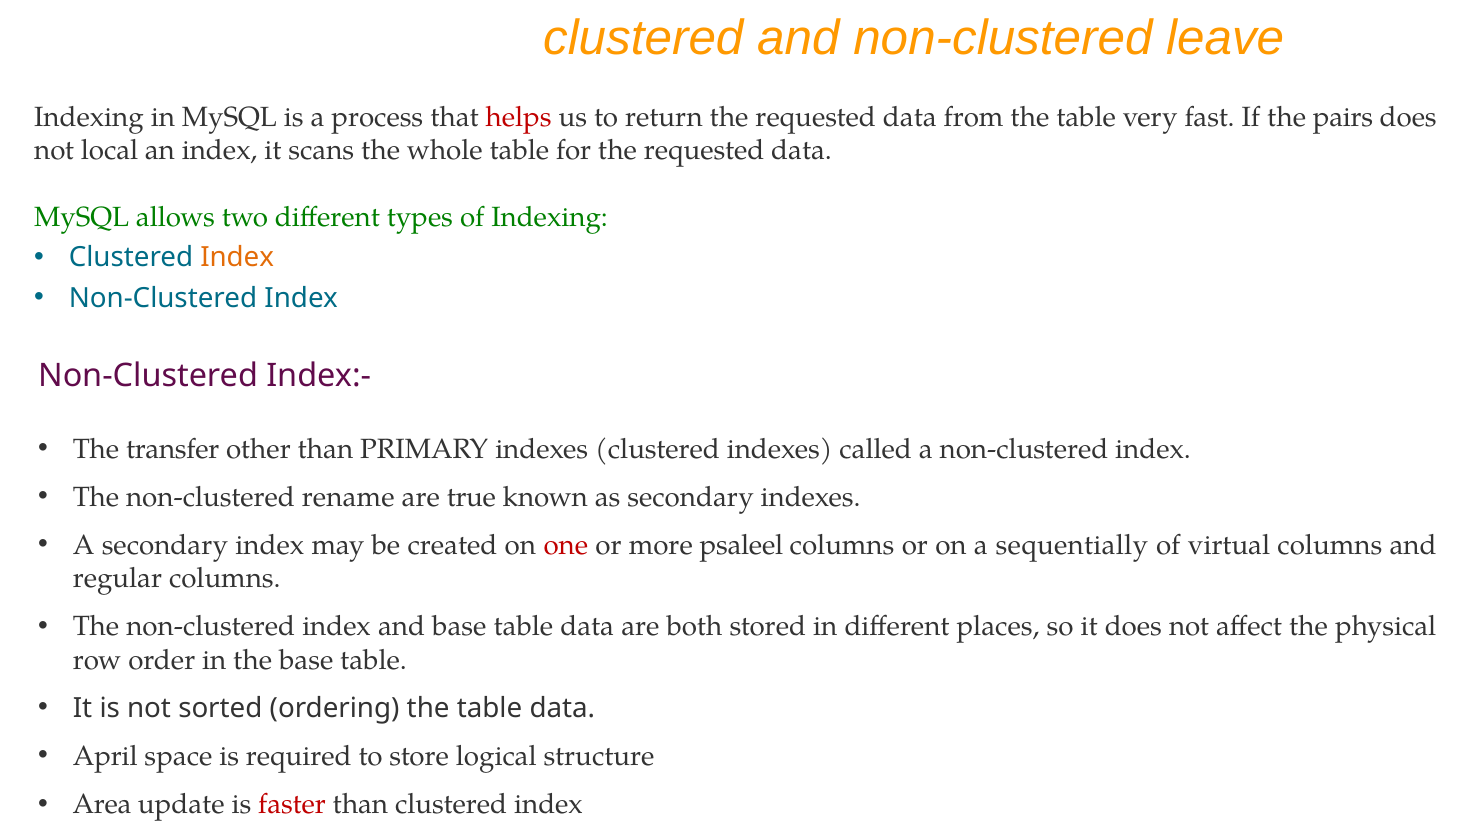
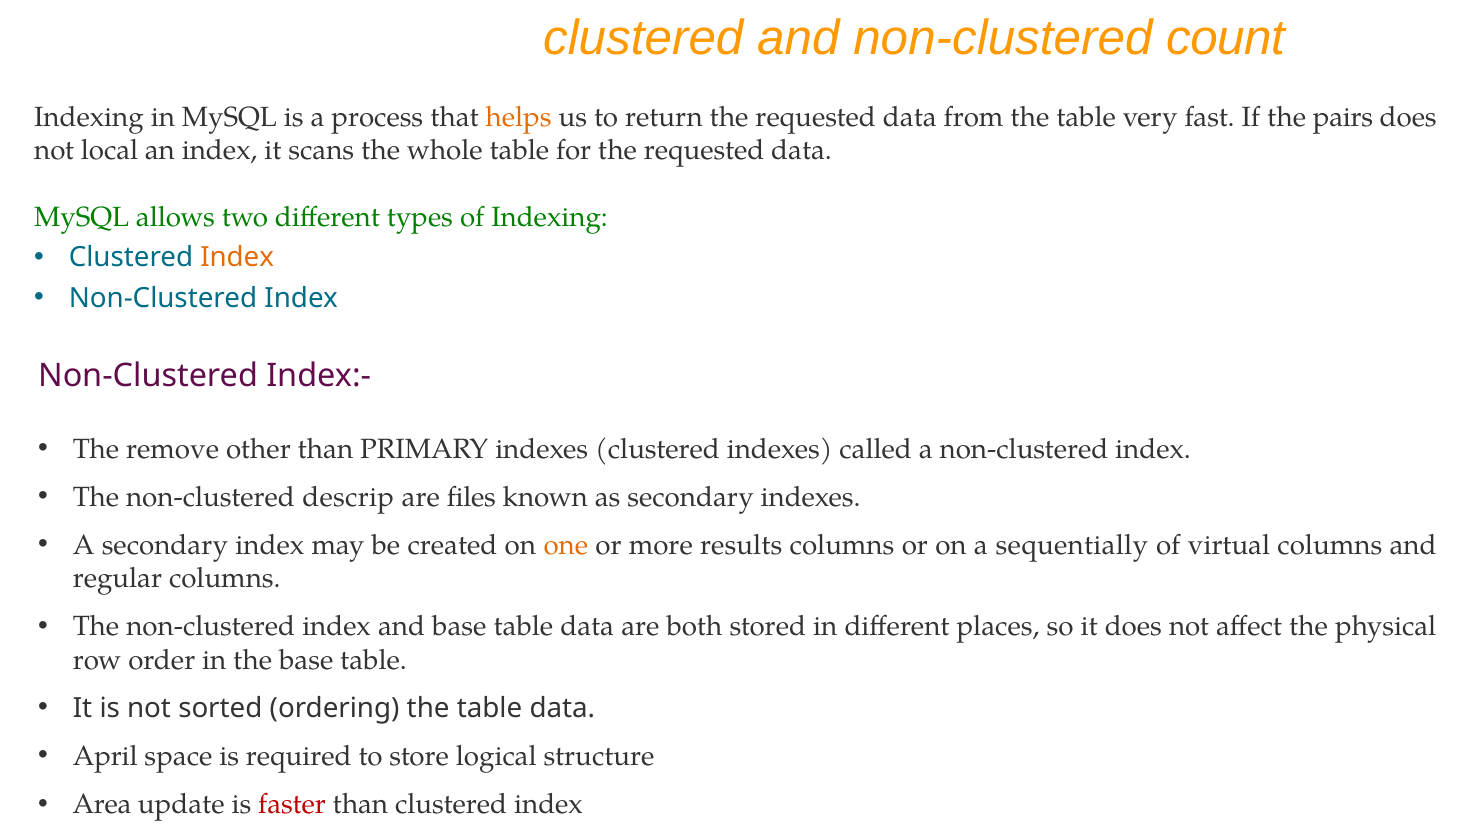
leave: leave -> count
helps colour: red -> orange
transfer: transfer -> remove
rename: rename -> descrip
true: true -> files
one colour: red -> orange
psaleel: psaleel -> results
